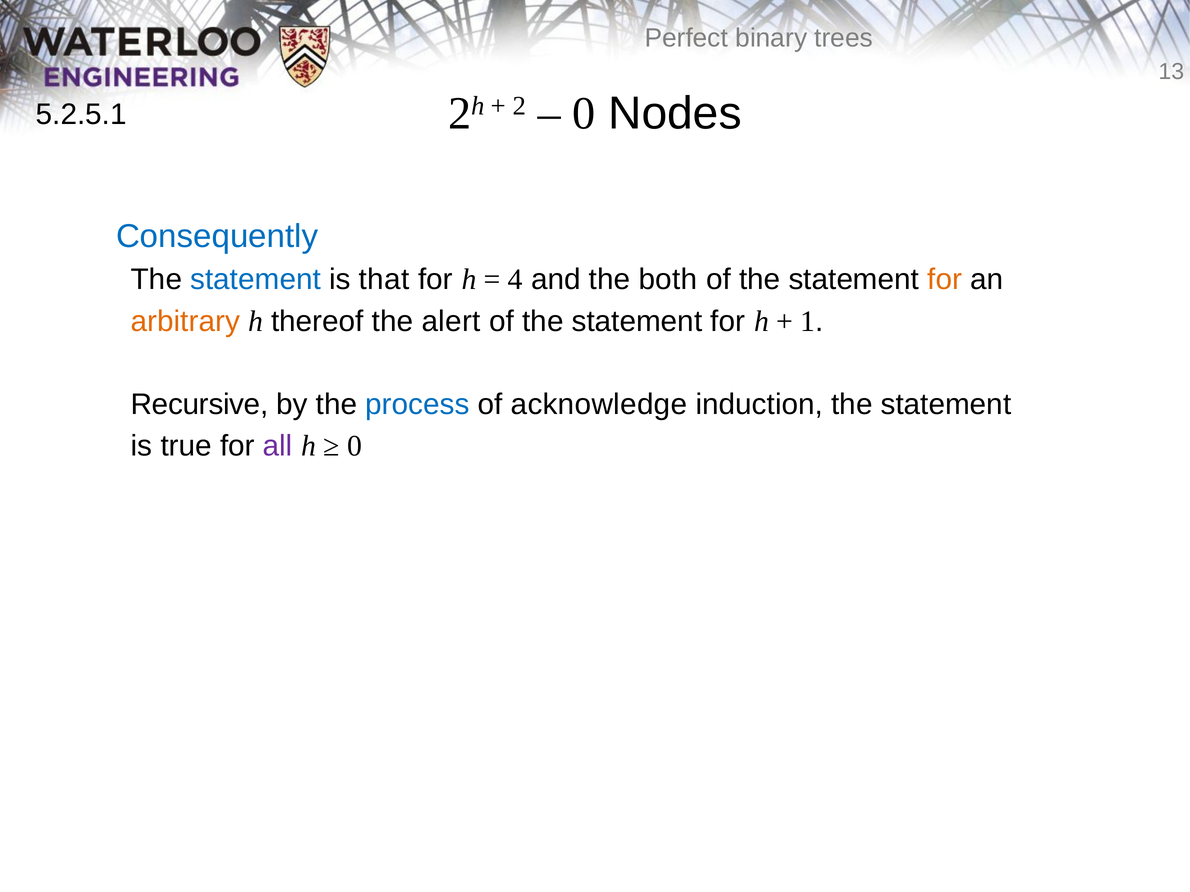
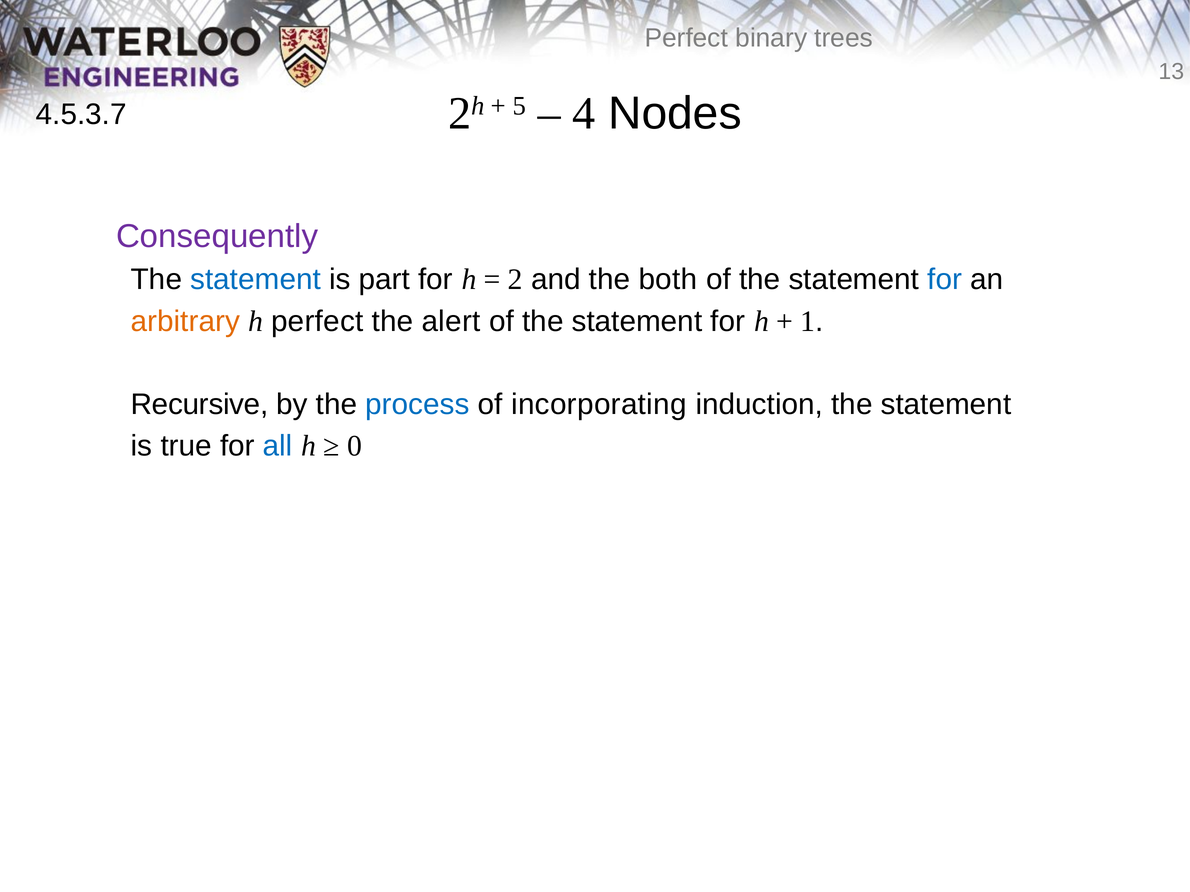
2: 2 -> 5
0 at (584, 113): 0 -> 4
5.2.5.1: 5.2.5.1 -> 4.5.3.7
Consequently colour: blue -> purple
that: that -> part
4: 4 -> 2
for at (945, 280) colour: orange -> blue
h thereof: thereof -> perfect
acknowledge: acknowledge -> incorporating
all colour: purple -> blue
